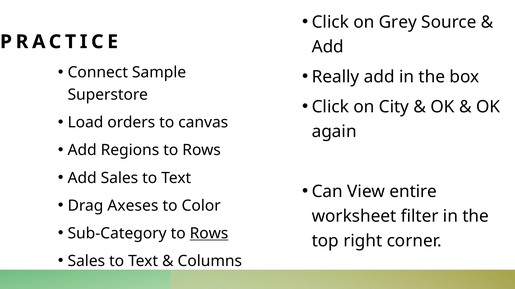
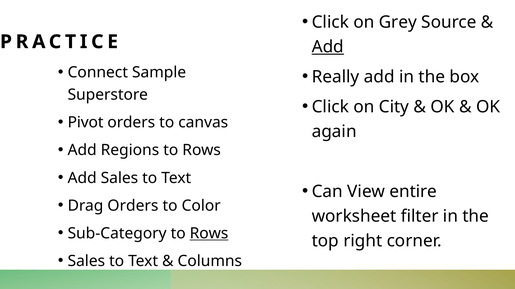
Add at (328, 47) underline: none -> present
Load: Load -> Pivot
Drag Axeses: Axeses -> Orders
